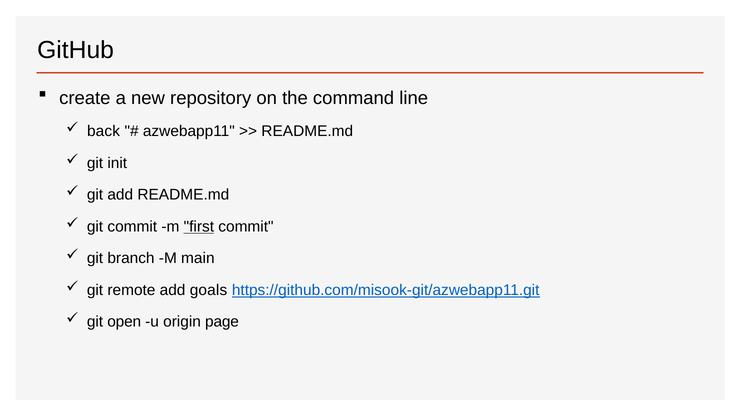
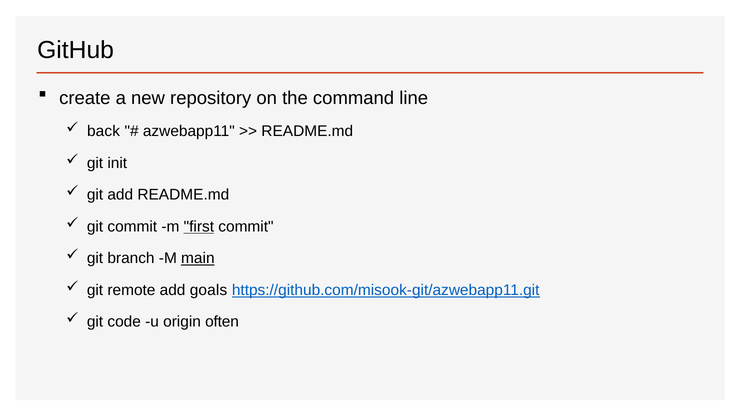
main underline: none -> present
open: open -> code
page: page -> often
